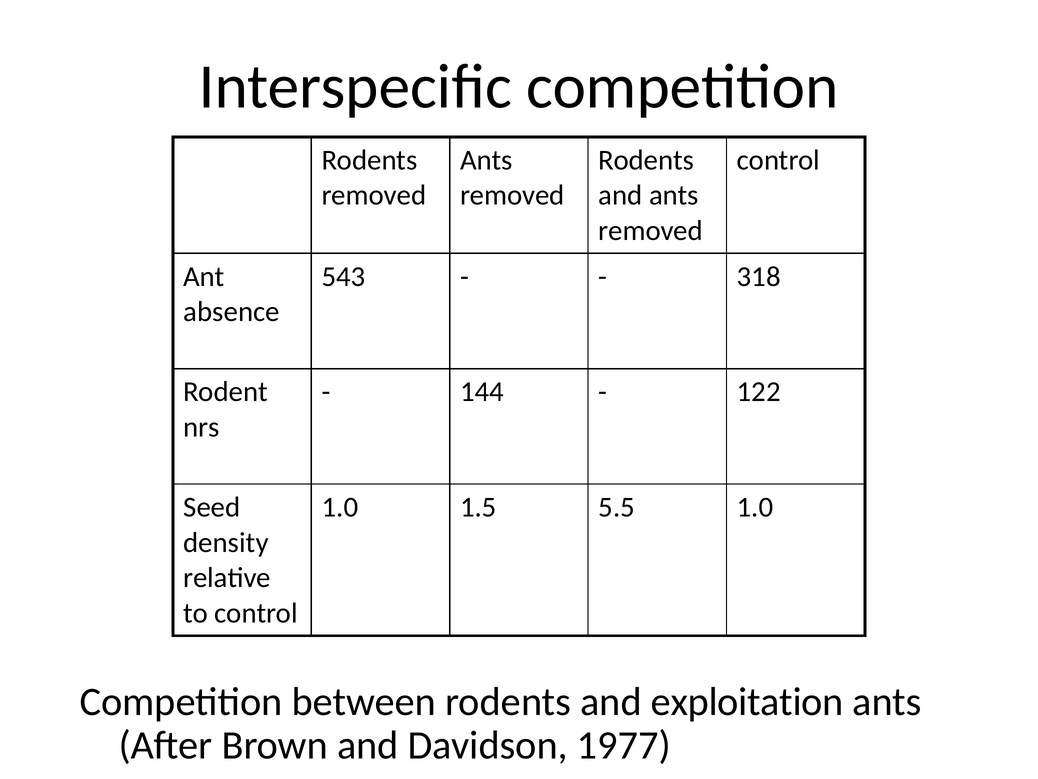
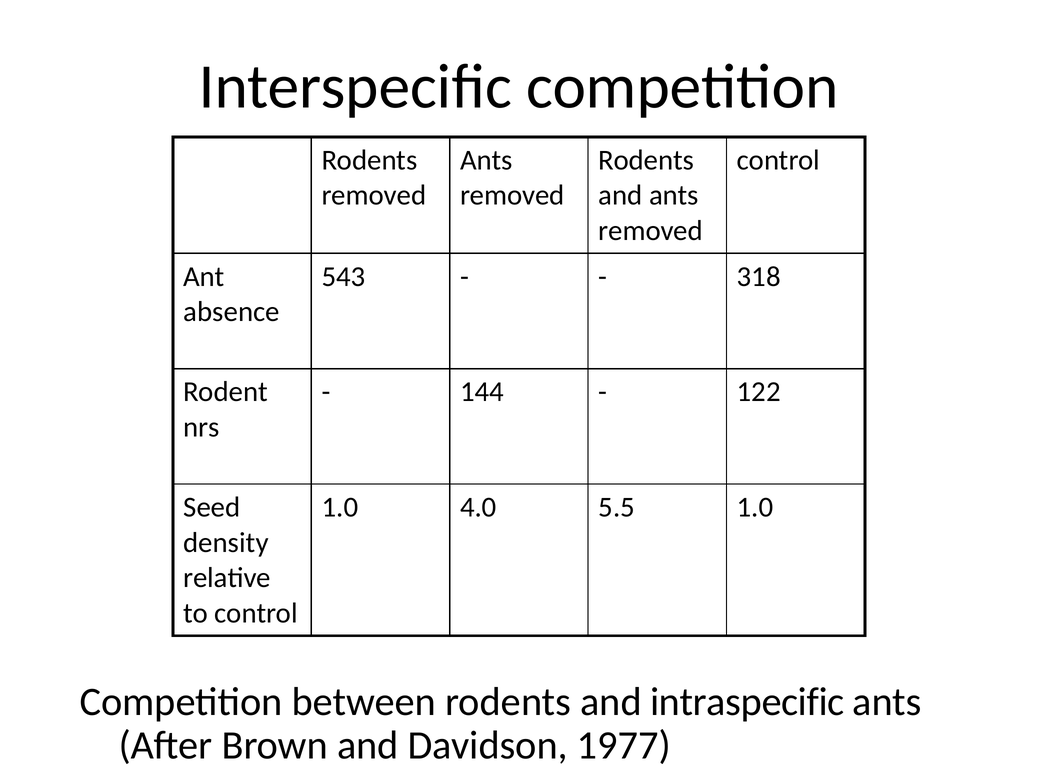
1.5: 1.5 -> 4.0
exploitation: exploitation -> intraspecific
